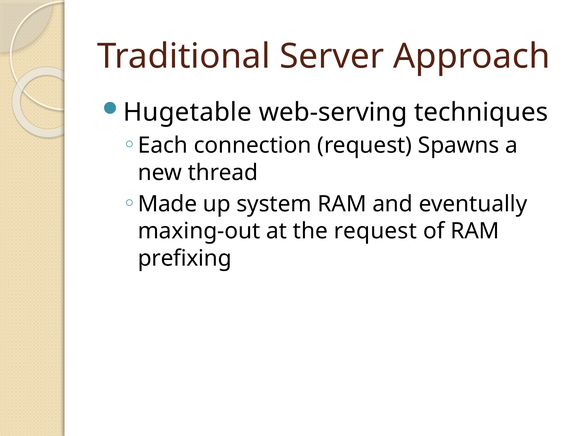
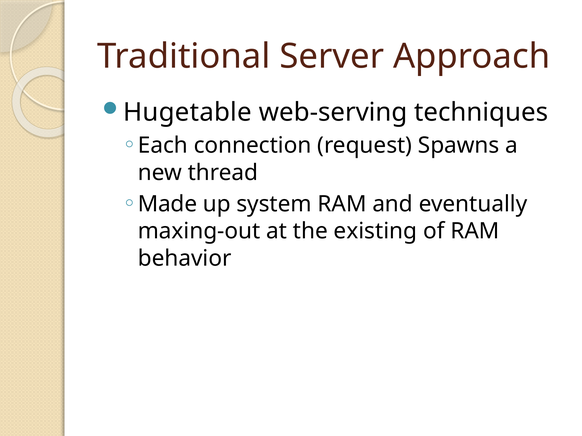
the request: request -> existing
prefixing: prefixing -> behavior
